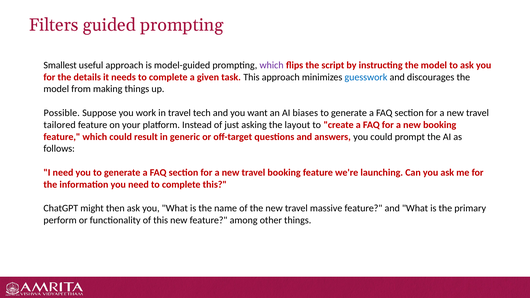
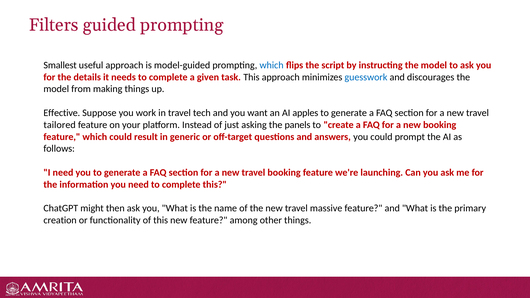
which at (272, 65) colour: purple -> blue
Possible: Possible -> Effective
biases: biases -> apples
layout: layout -> panels
perform: perform -> creation
